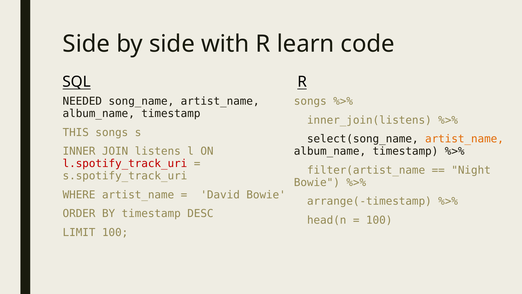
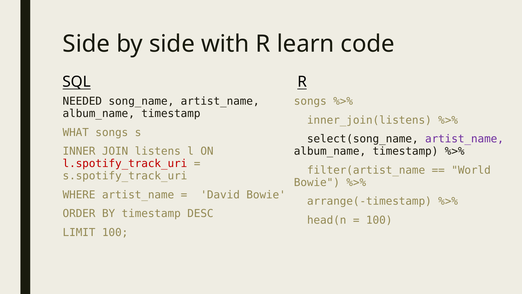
THIS: THIS -> WHAT
artist_name at (464, 139) colour: orange -> purple
Night: Night -> World
